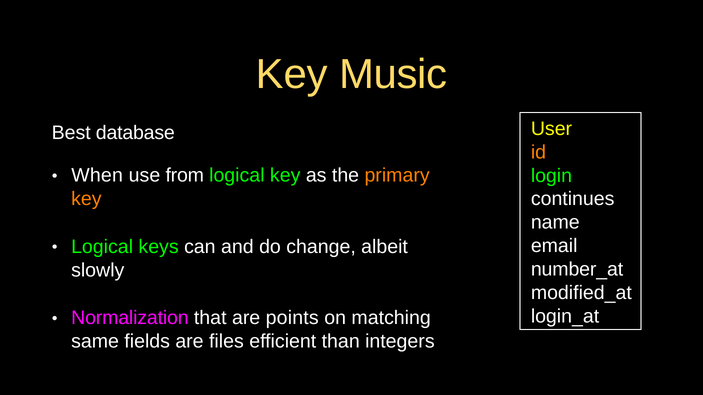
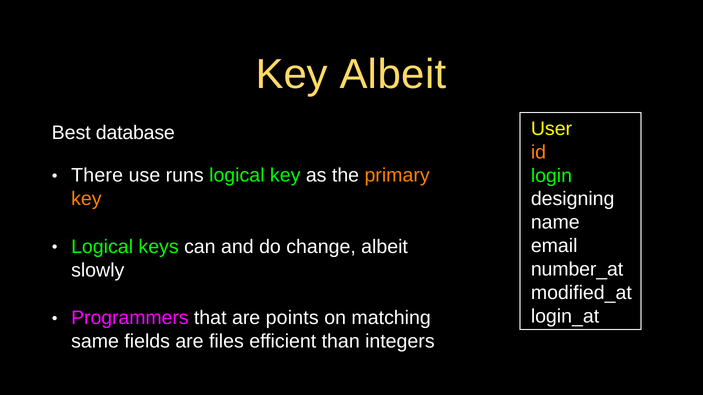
Key Music: Music -> Albeit
When: When -> There
from: from -> runs
continues: continues -> designing
Normalization: Normalization -> Programmers
